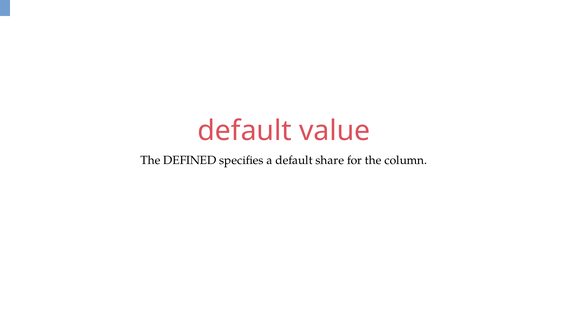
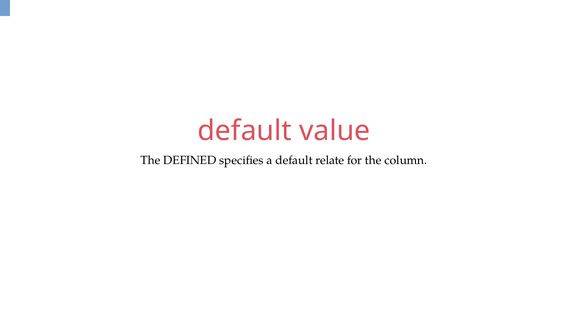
share: share -> relate
